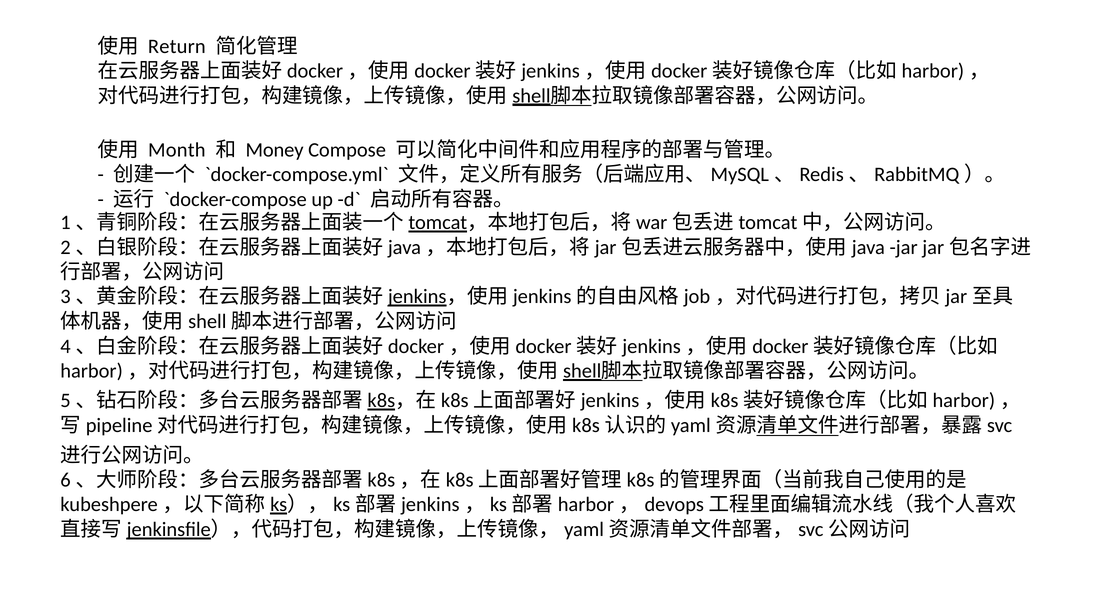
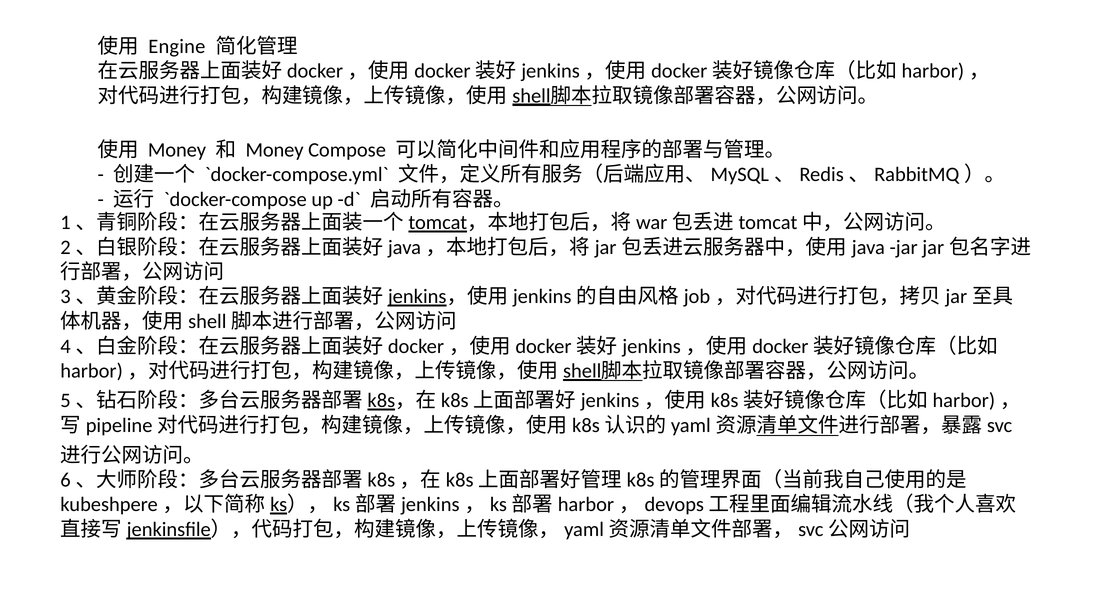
Return: Return -> Engine
Month at (177, 150): Month -> Money
